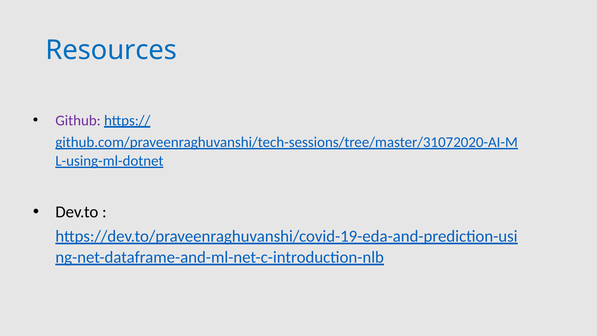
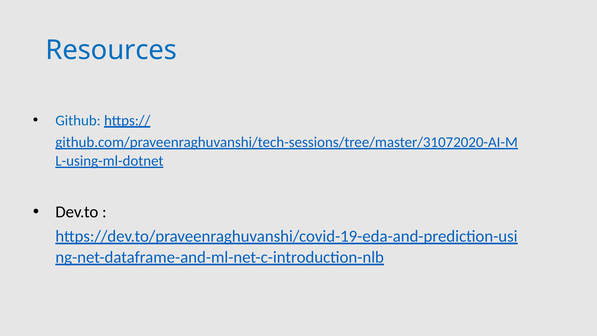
Github colour: purple -> blue
